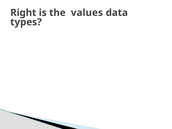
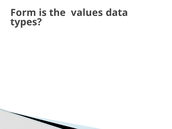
Right: Right -> Form
